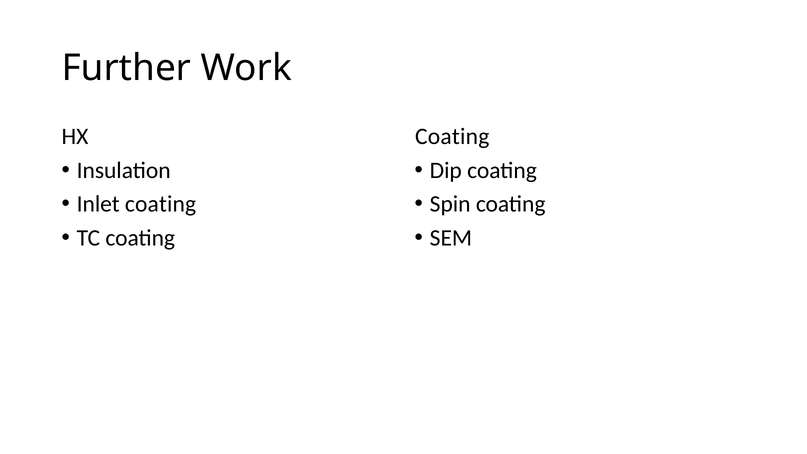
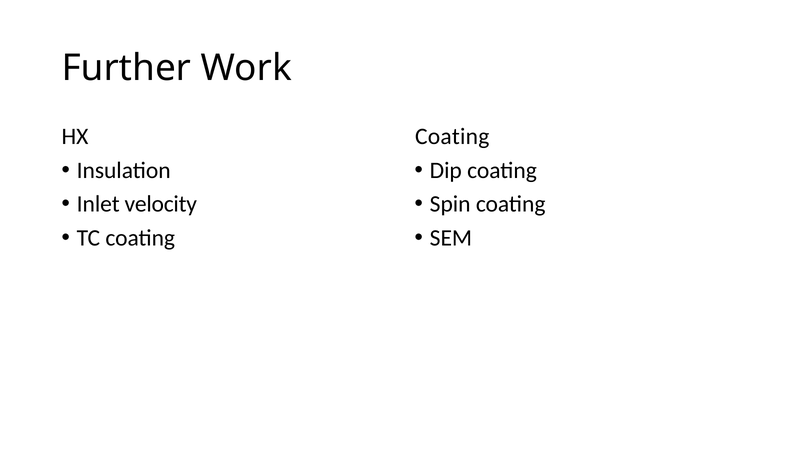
Inlet coating: coating -> velocity
